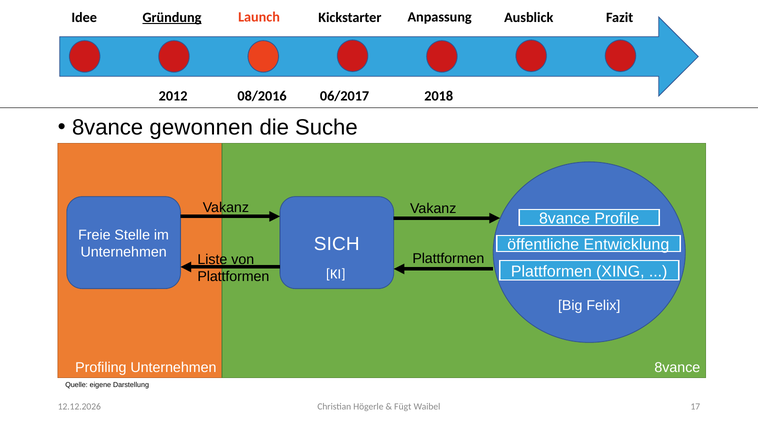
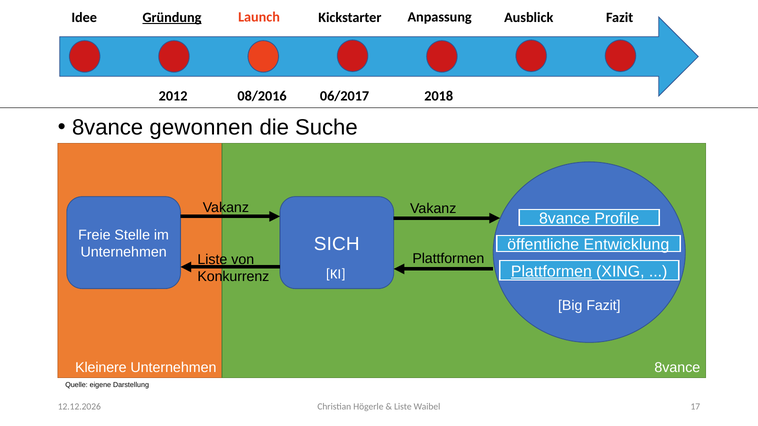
Plattformen at (551, 272) underline: none -> present
Plattformen at (233, 277): Plattformen -> Konkurrenz
Big Felix: Felix -> Fazit
Profiling: Profiling -> Kleinere
Fügt at (403, 407): Fügt -> Liste
